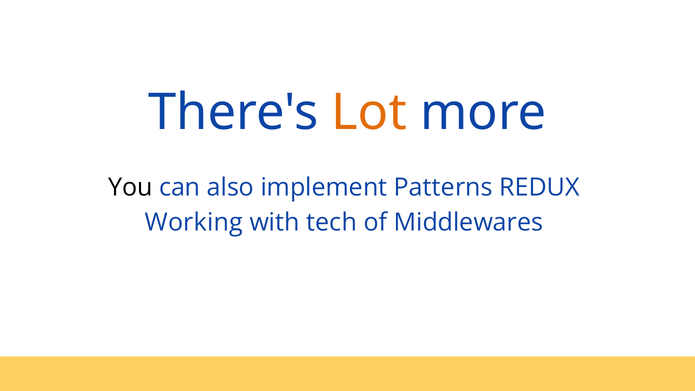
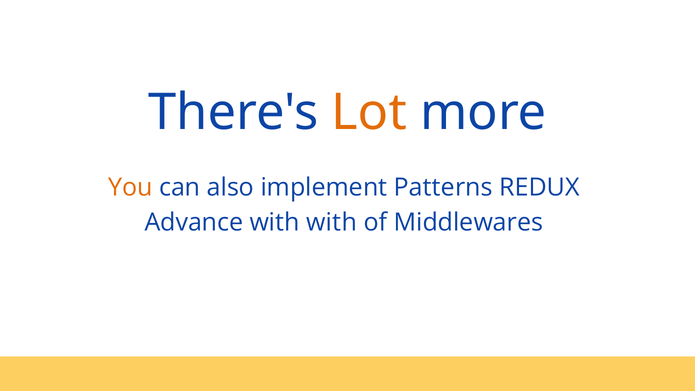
You colour: black -> orange
Working: Working -> Advance
with tech: tech -> with
